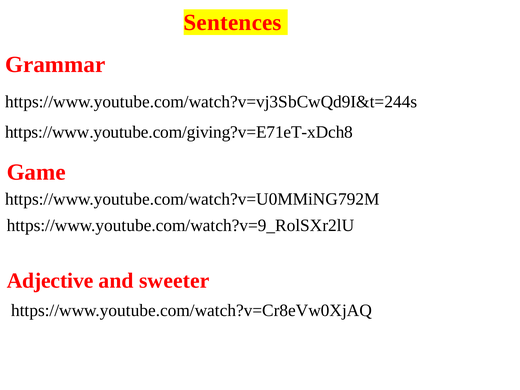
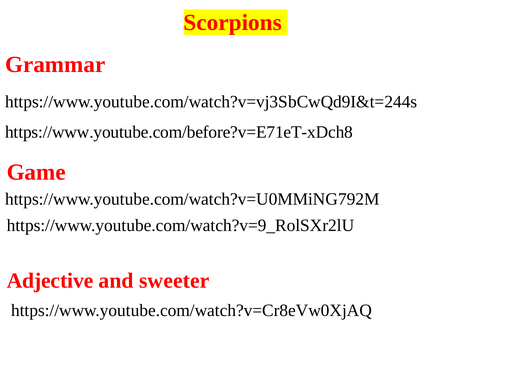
Sentences: Sentences -> Scorpions
https://www.youtube.com/giving?v=E71eT-xDch8: https://www.youtube.com/giving?v=E71eT-xDch8 -> https://www.youtube.com/before?v=E71eT-xDch8
